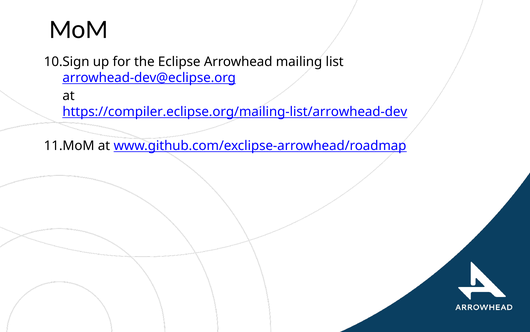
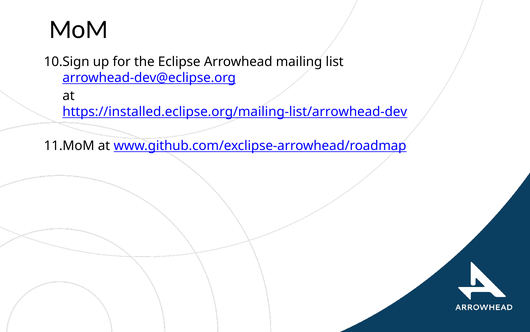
https://compiler.eclipse.org/mailing-list/arrowhead-dev: https://compiler.eclipse.org/mailing-list/arrowhead-dev -> https://installed.eclipse.org/mailing-list/arrowhead-dev
